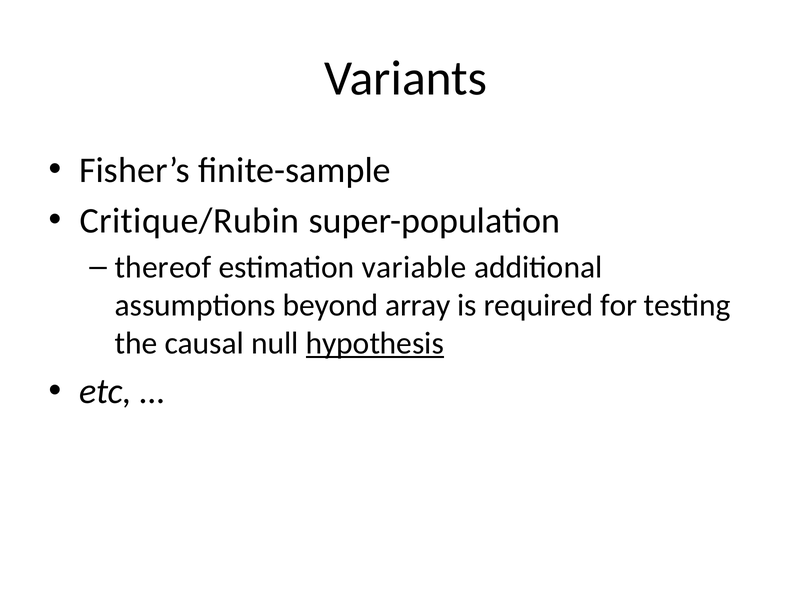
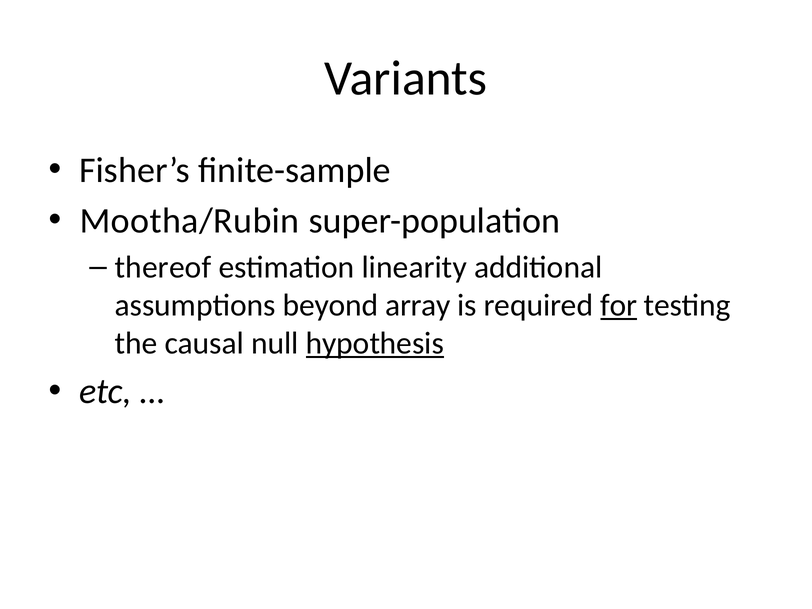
Critique/Rubin: Critique/Rubin -> Mootha/Rubin
variable: variable -> linearity
for underline: none -> present
